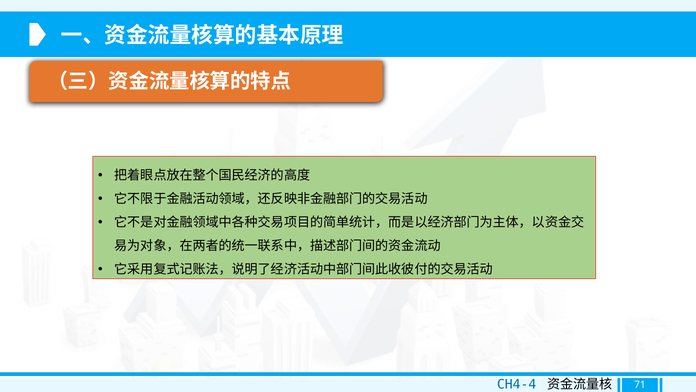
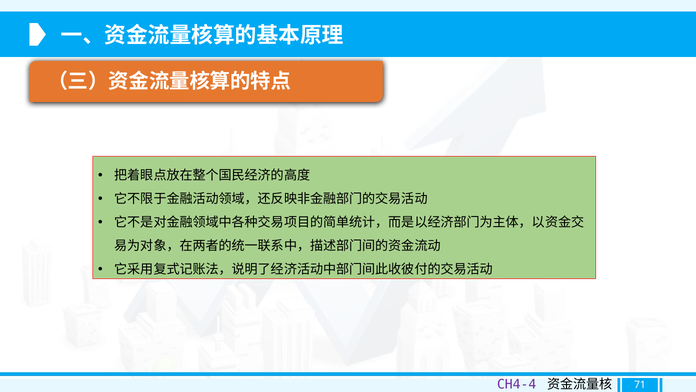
CH4-4 colour: blue -> purple
